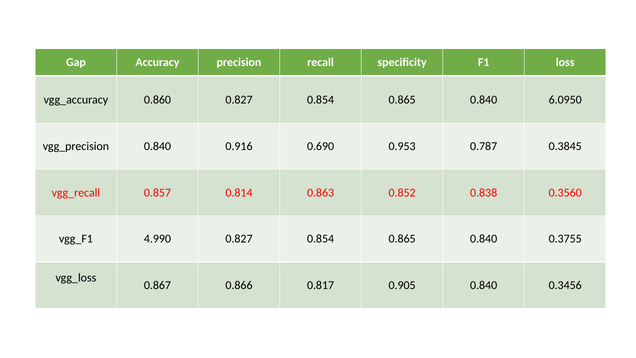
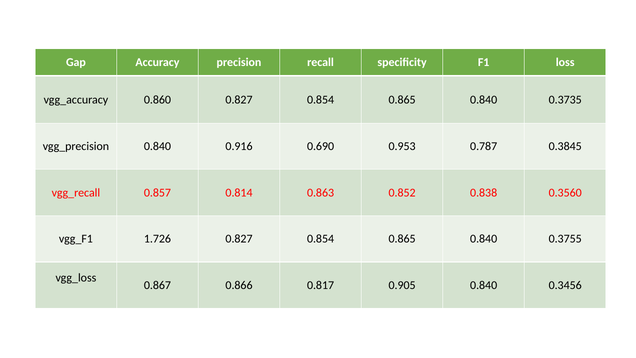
6.0950: 6.0950 -> 0.3735
4.990: 4.990 -> 1.726
